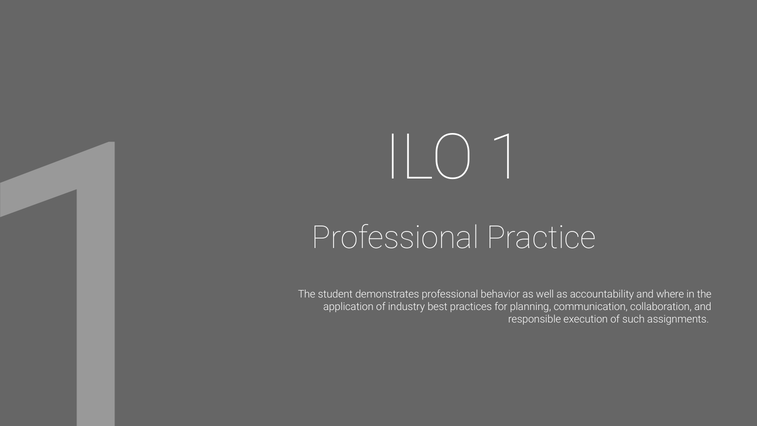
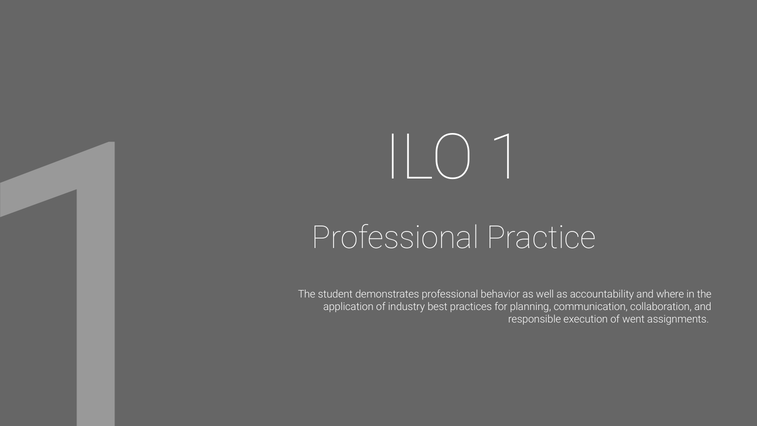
such: such -> went
